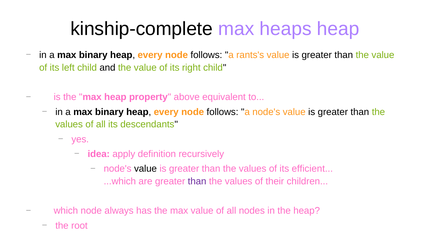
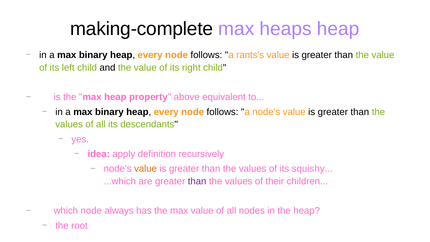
kinship-complete: kinship-complete -> making-complete
value at (145, 169) colour: black -> orange
efficient: efficient -> squishy
